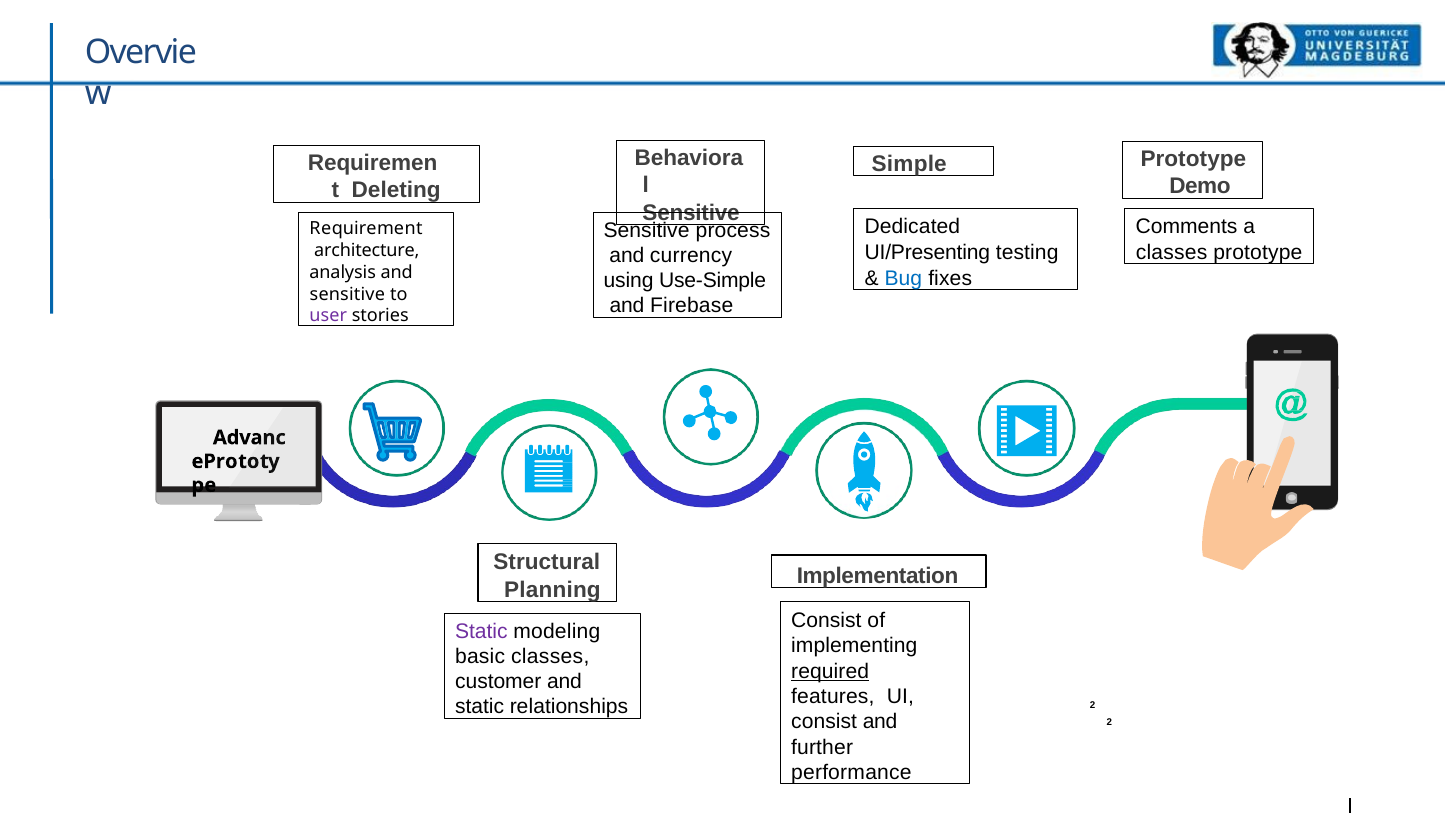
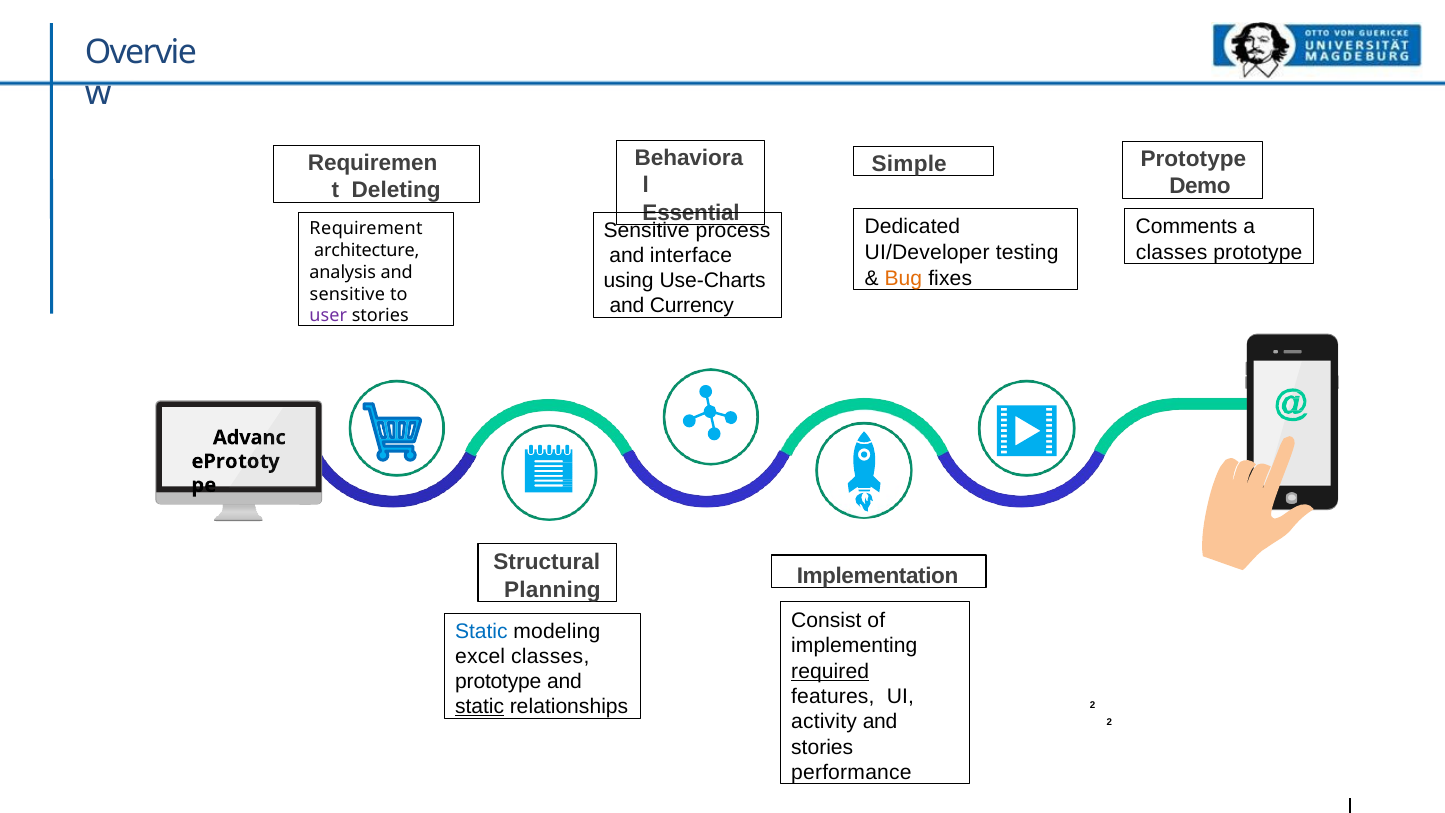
Sensitive at (691, 213): Sensitive -> Essential
UI/Presenting: UI/Presenting -> UI/Developer
currency: currency -> interface
Bug colour: blue -> orange
Use-Simple: Use-Simple -> Use-Charts
Firebase: Firebase -> Currency
Static at (481, 631) colour: purple -> blue
basic: basic -> excel
customer at (498, 681): customer -> prototype
static at (480, 707) underline: none -> present
consist at (824, 722): consist -> activity
further at (822, 747): further -> stories
